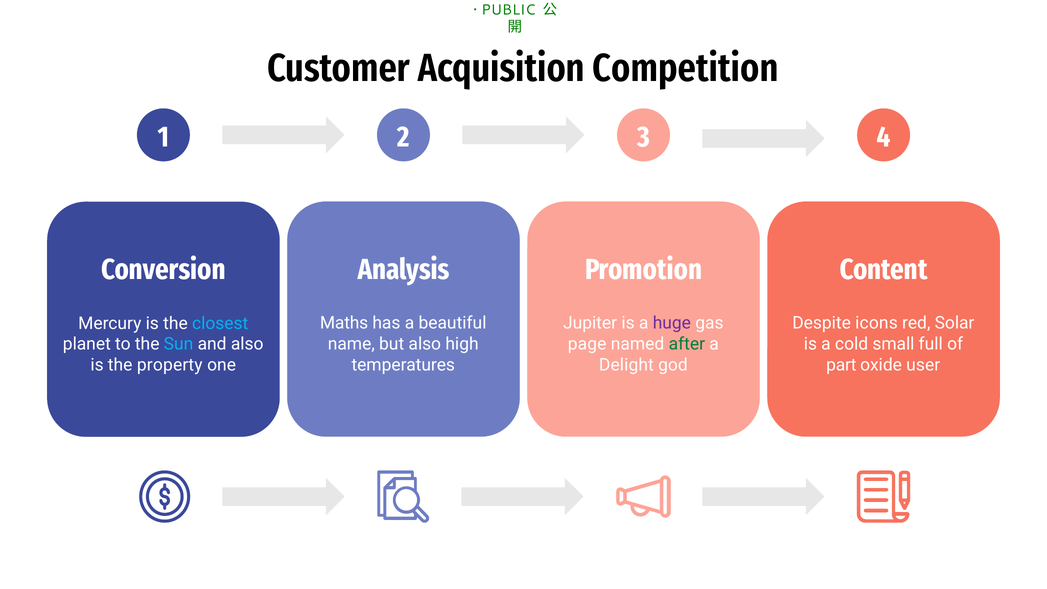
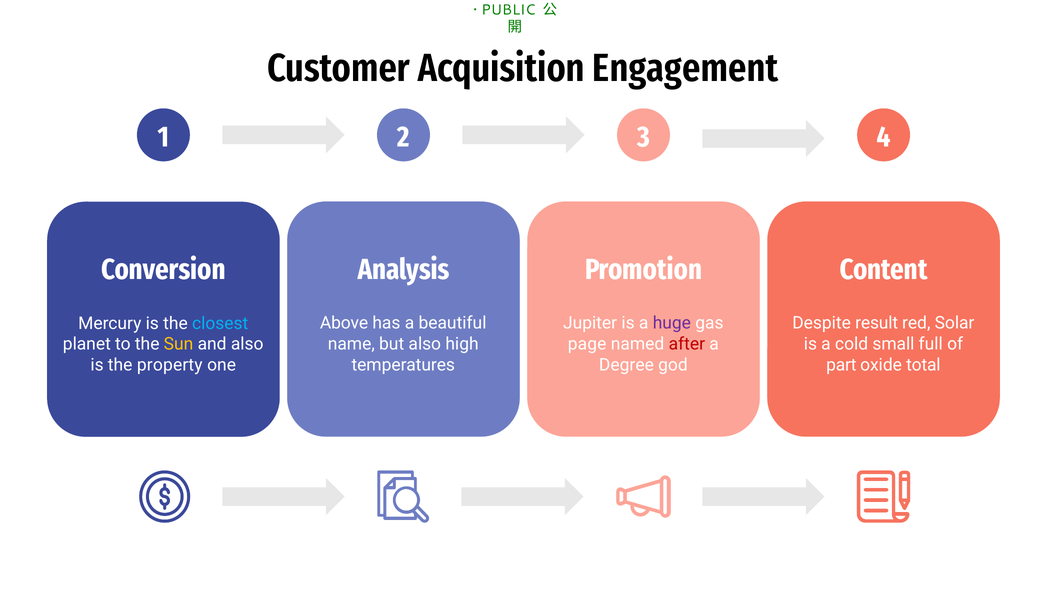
Competition: Competition -> Engagement
Maths: Maths -> Above
icons: icons -> result
after colour: green -> red
Sun colour: light blue -> yellow
Delight: Delight -> Degree
user: user -> total
